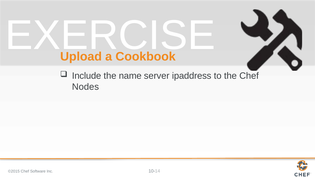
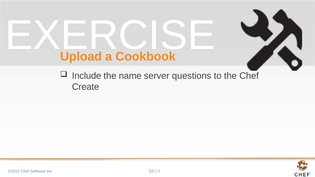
ipaddress: ipaddress -> questions
Nodes: Nodes -> Create
